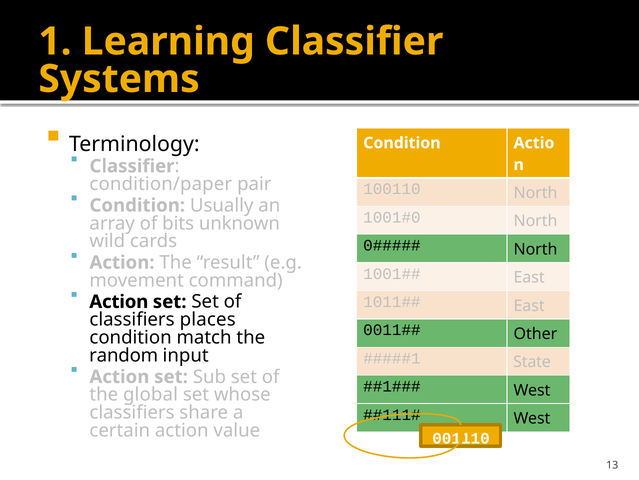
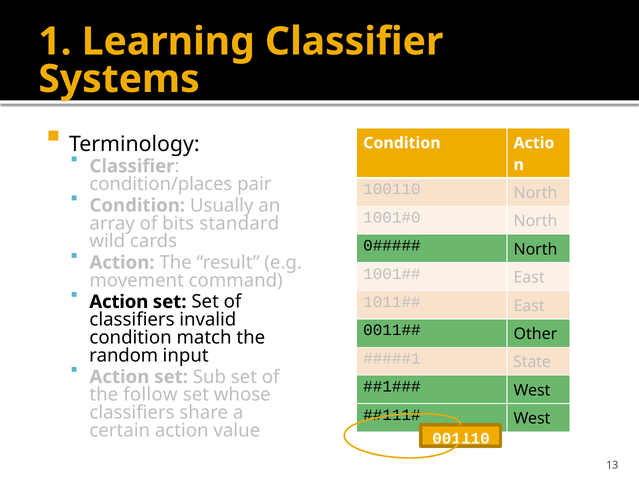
condition/paper: condition/paper -> condition/places
unknown: unknown -> standard
places: places -> invalid
global: global -> follow
